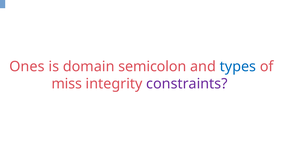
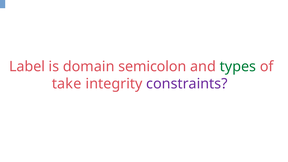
Ones: Ones -> Label
types colour: blue -> green
miss: miss -> take
